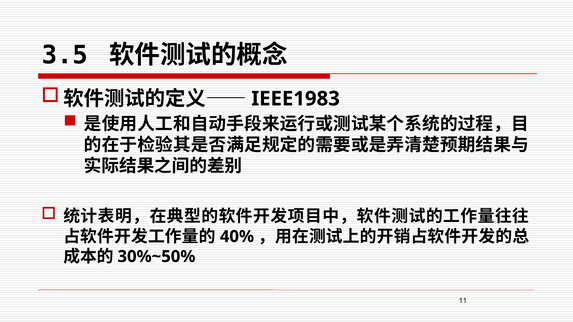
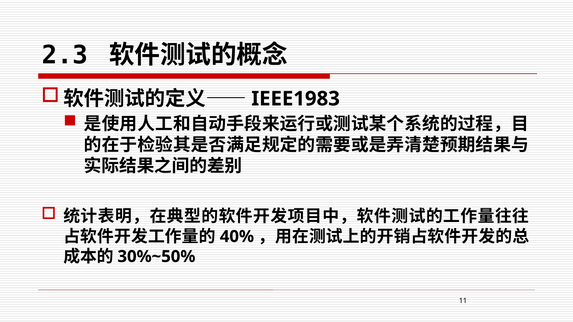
3.5: 3.5 -> 2.3
